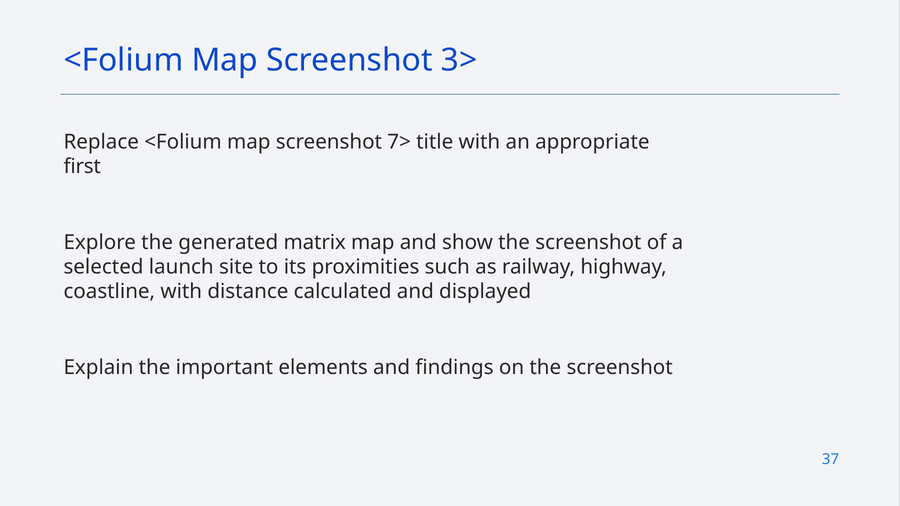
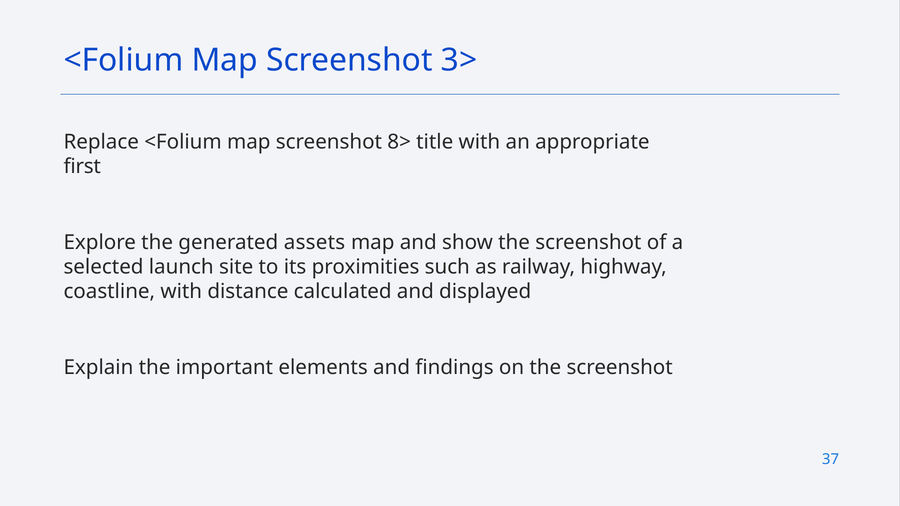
7>: 7> -> 8>
matrix: matrix -> assets
